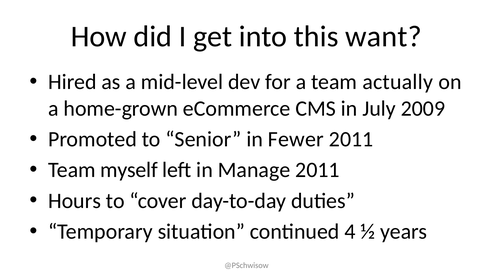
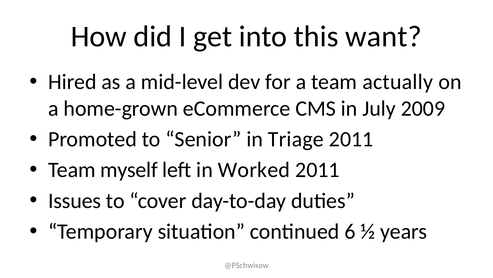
Fewer: Fewer -> Triage
Manage: Manage -> Worked
Hours: Hours -> Issues
4: 4 -> 6
